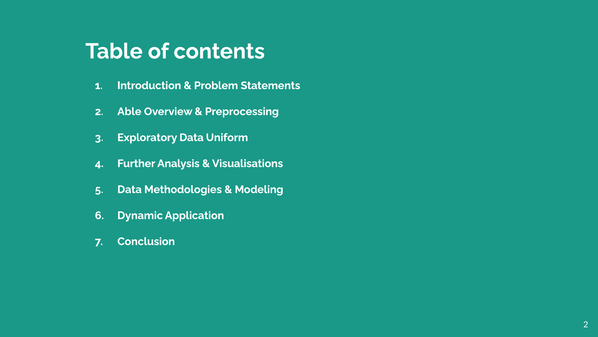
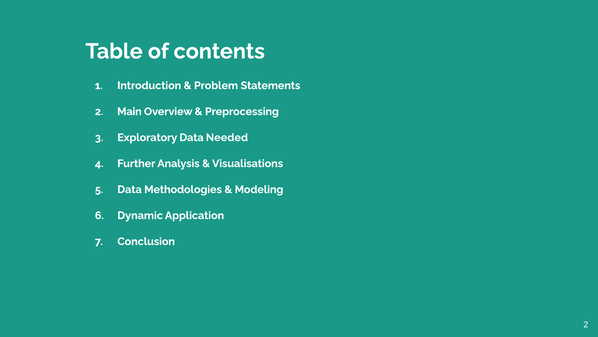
Able: Able -> Main
Uniform: Uniform -> Needed
